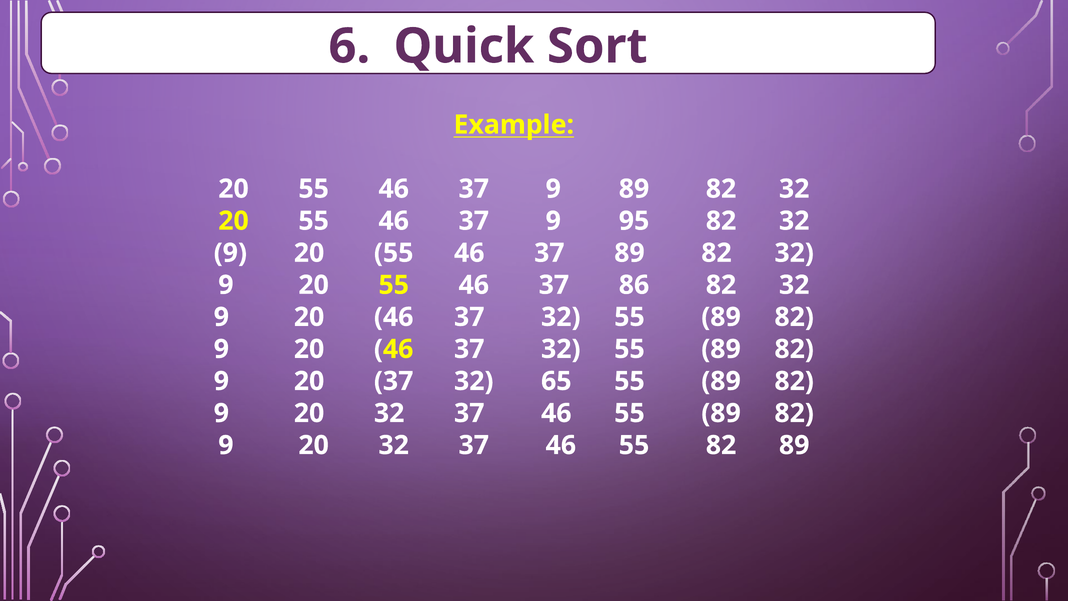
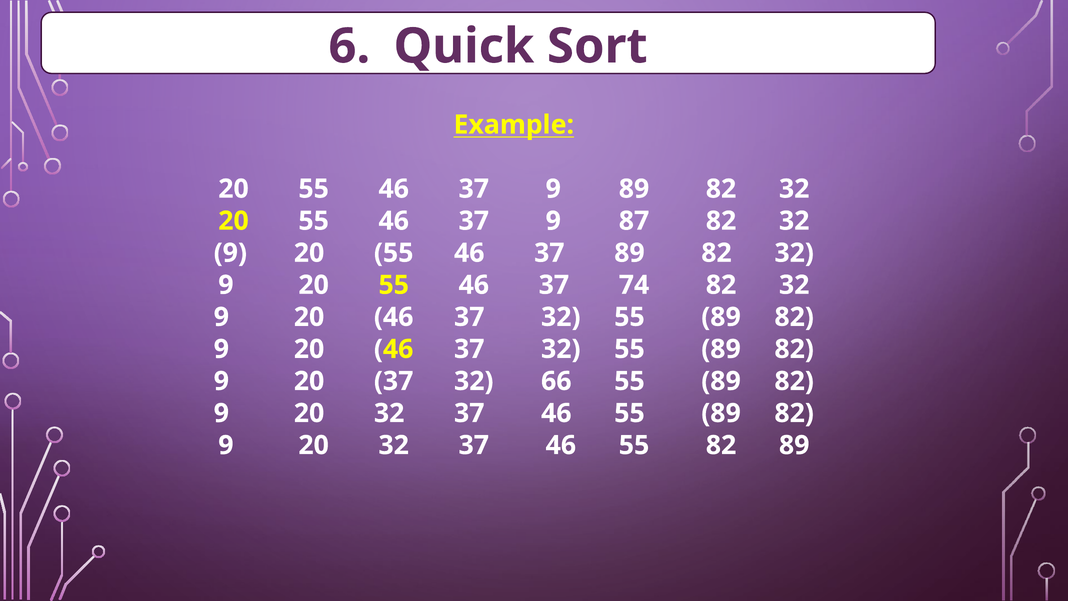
95: 95 -> 87
86: 86 -> 74
65: 65 -> 66
